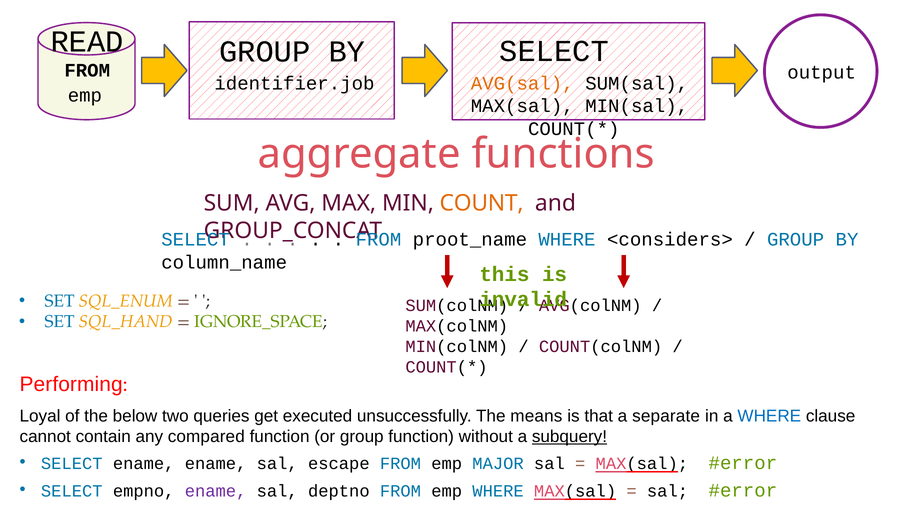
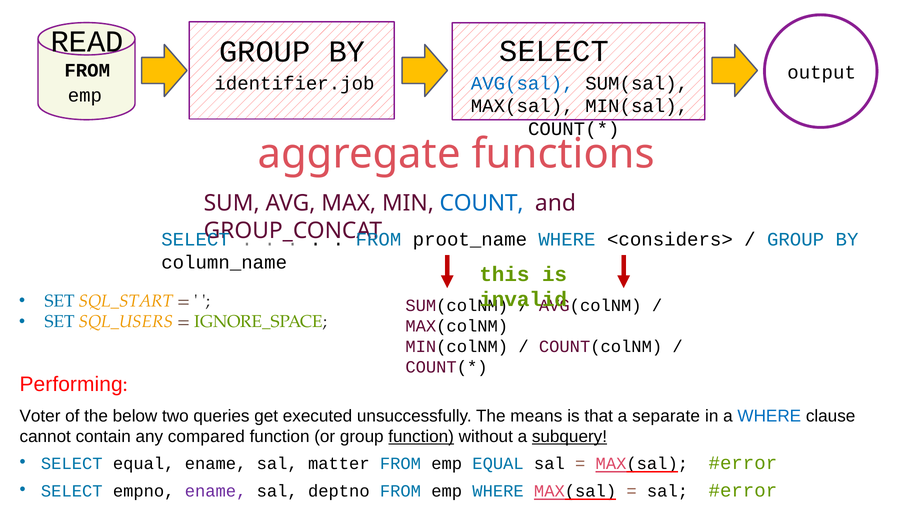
AVG(sal colour: orange -> blue
COUNT colour: orange -> blue
SQL_ENUM: SQL_ENUM -> SQL_START
SQL_HAND: SQL_HAND -> SQL_USERS
Loyal: Loyal -> Voter
function at (421, 436) underline: none -> present
SELECT ename: ename -> equal
escape: escape -> matter
emp MAJOR: MAJOR -> EQUAL
